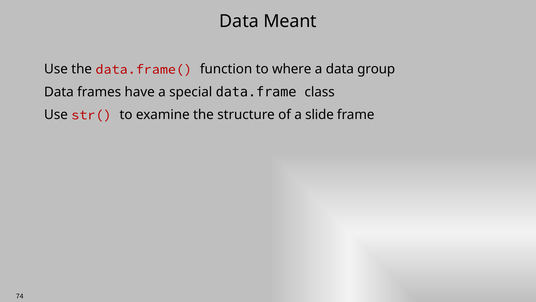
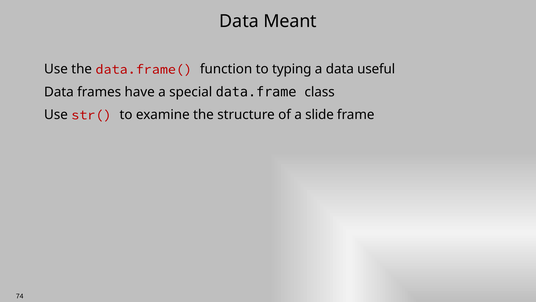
where: where -> typing
group: group -> useful
